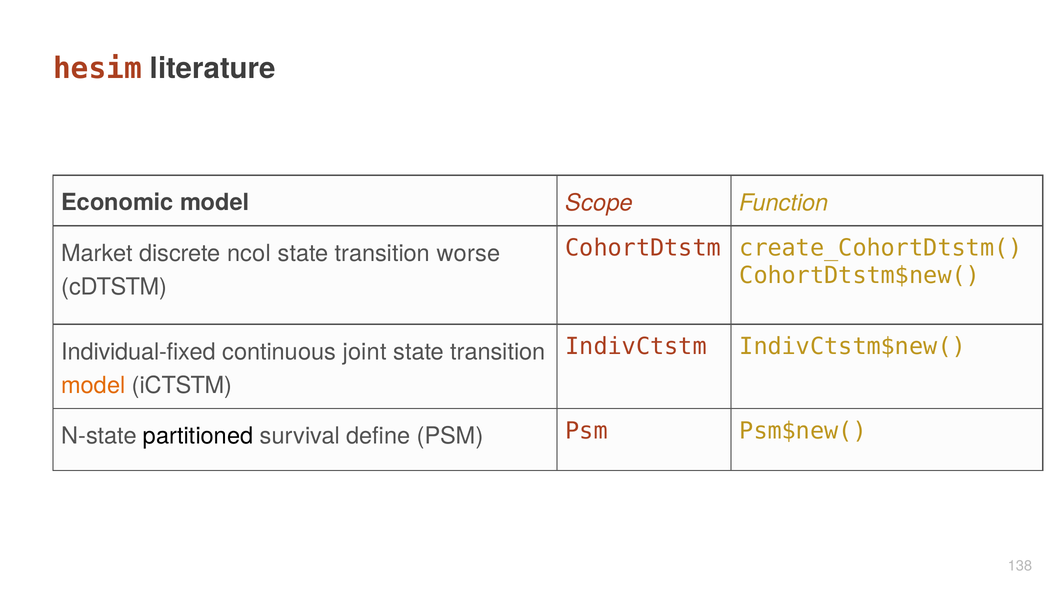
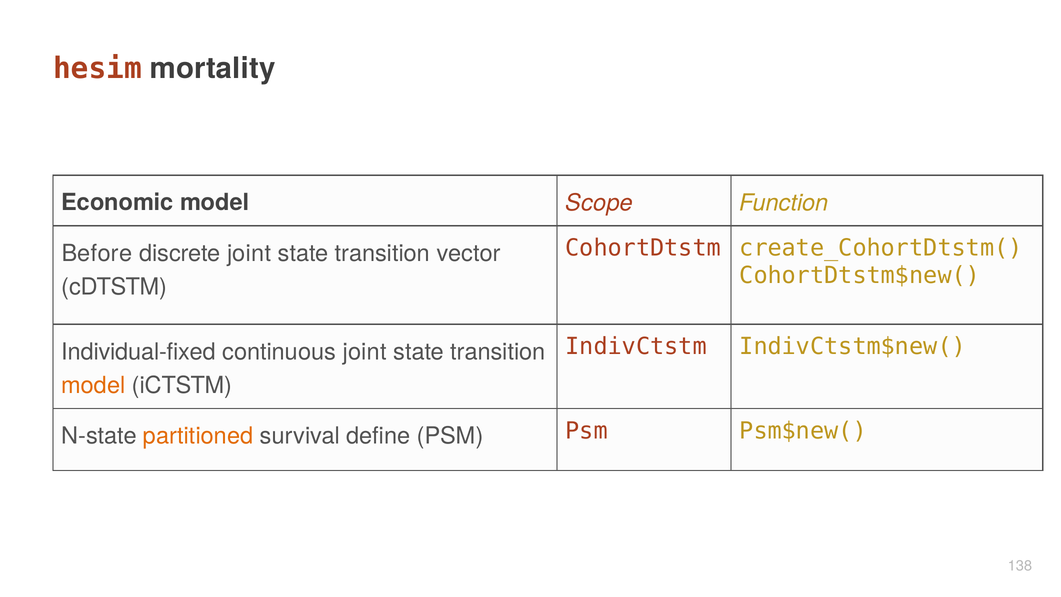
literature: literature -> mortality
Market: Market -> Before
discrete ncol: ncol -> joint
worse: worse -> vector
partitioned colour: black -> orange
